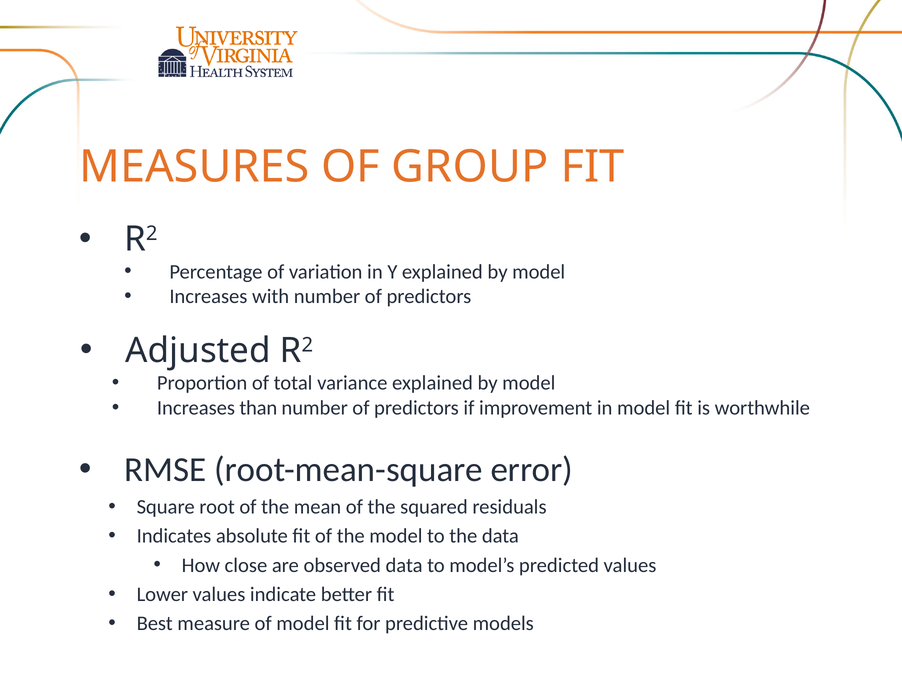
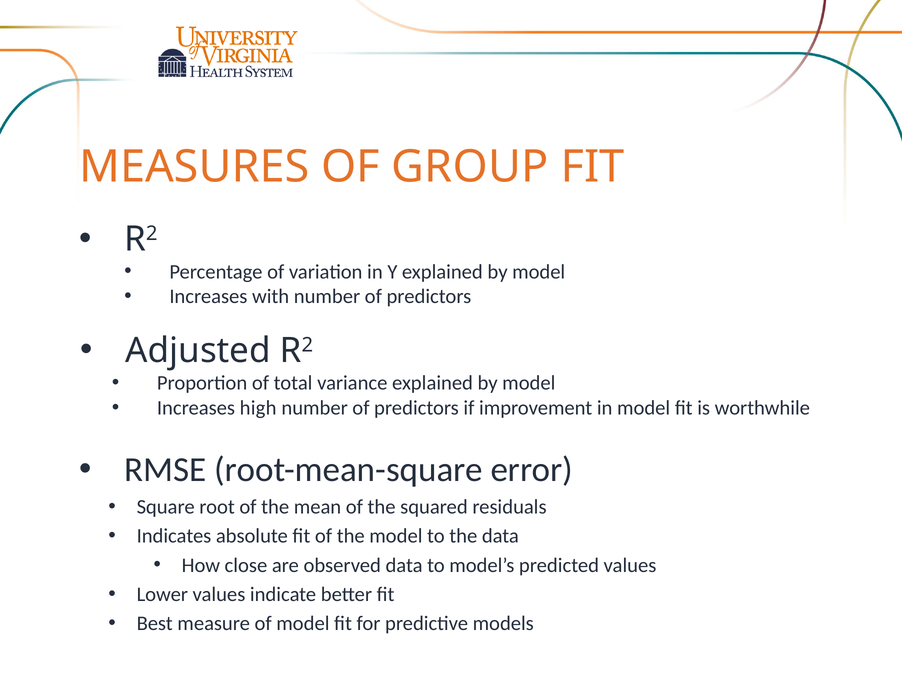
than: than -> high
